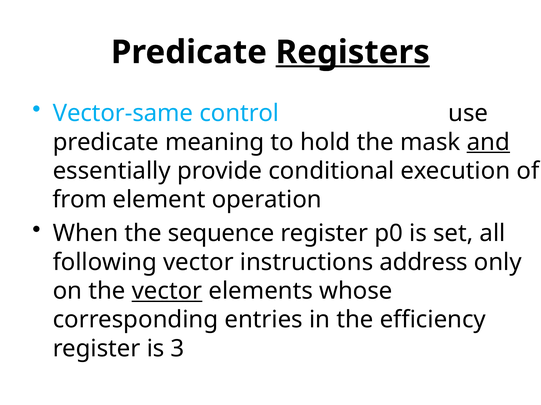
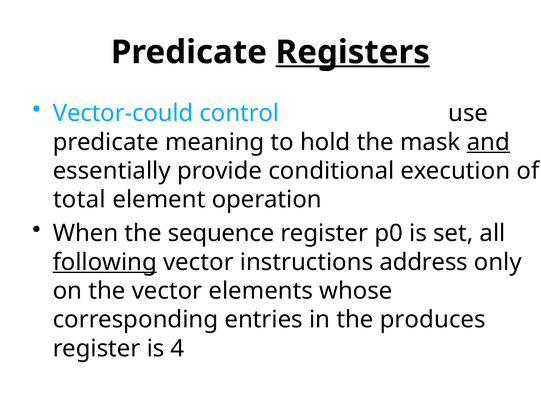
Vector-same: Vector-same -> Vector-could
from: from -> total
following underline: none -> present
vector at (167, 291) underline: present -> none
efficiency: efficiency -> produces
3: 3 -> 4
